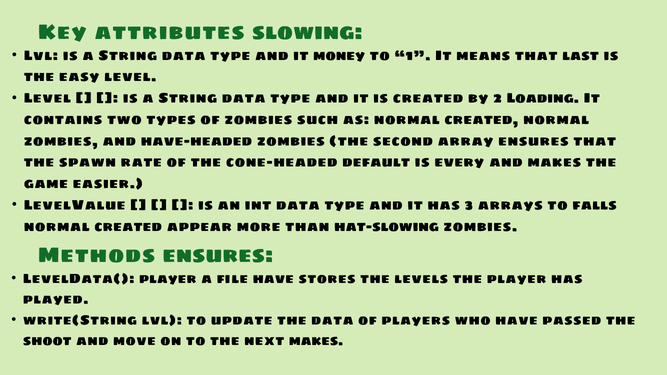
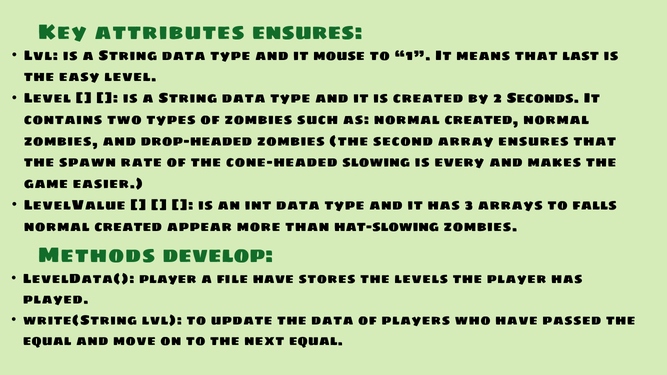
attributes slowing: slowing -> ensures
money: money -> mouse
Loading: Loading -> Seconds
have-headed: have-headed -> drop-headed
default: default -> slowing
Methods ensures: ensures -> develop
shoot at (47, 341): shoot -> equal
next makes: makes -> equal
